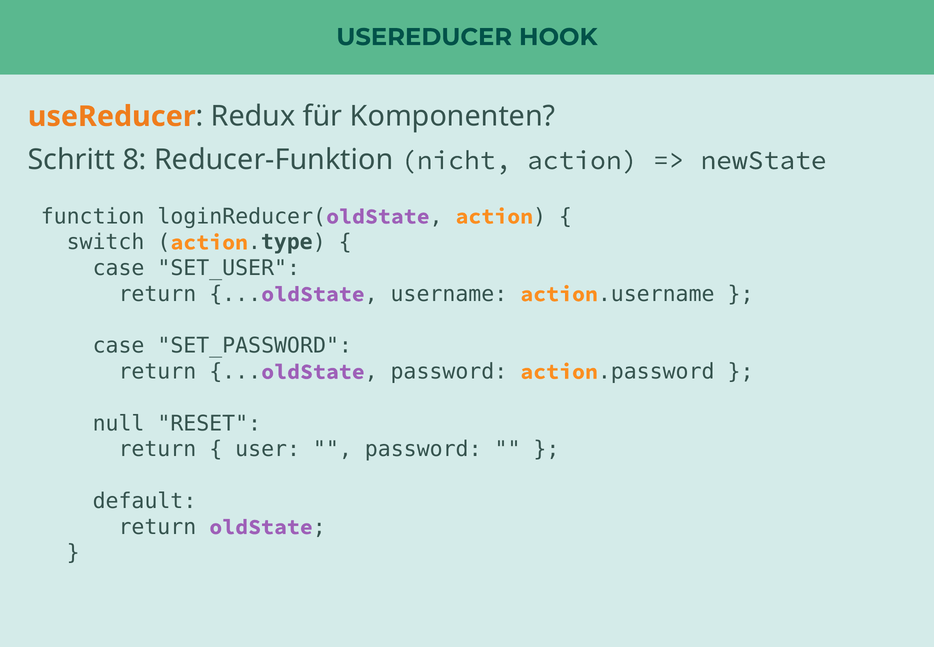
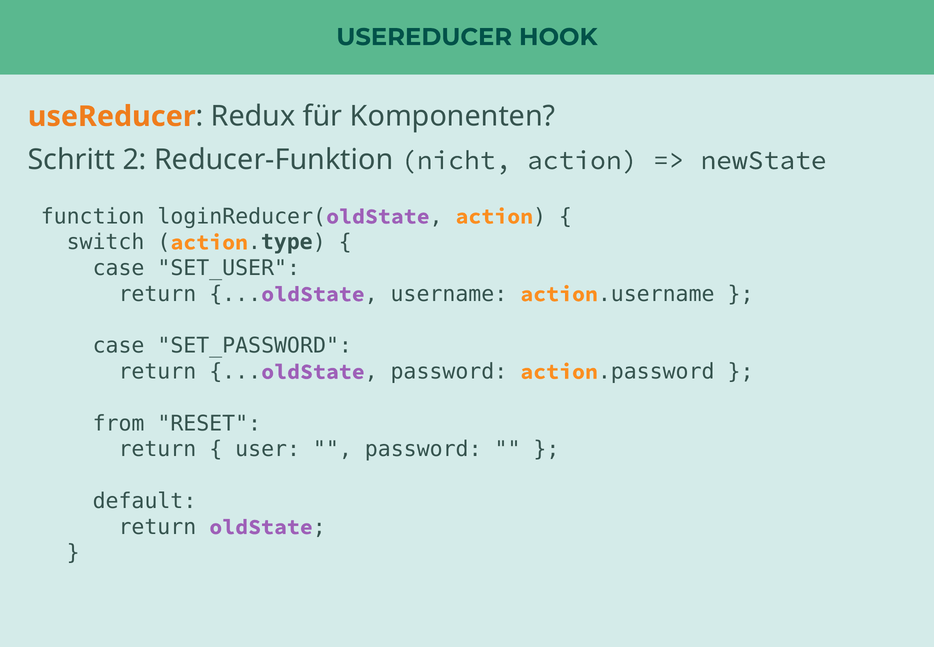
8: 8 -> 2
null: null -> from
